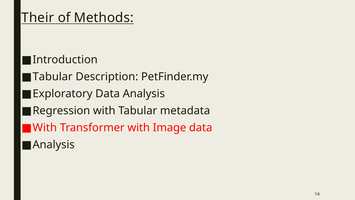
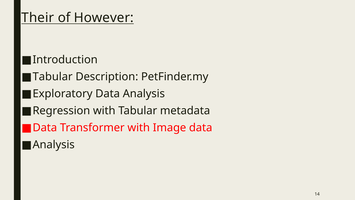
Methods: Methods -> However
With at (45, 127): With -> Data
